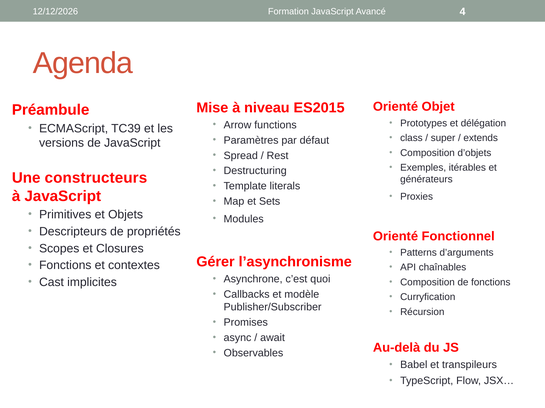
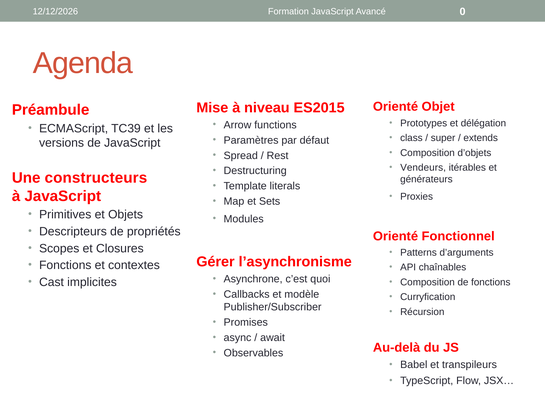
4: 4 -> 0
Exemples: Exemples -> Vendeurs
